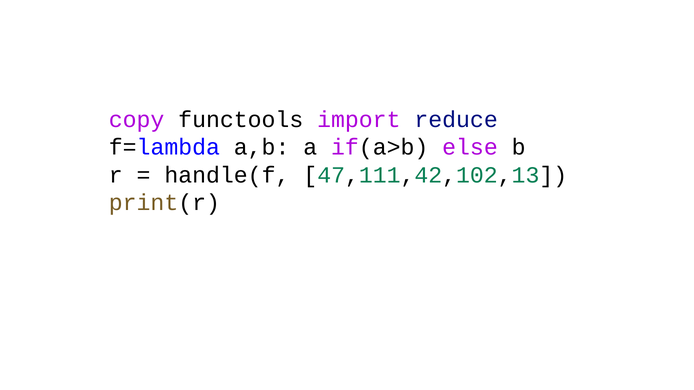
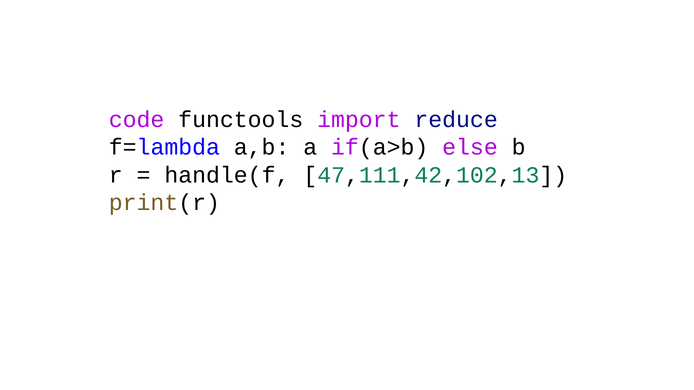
copy: copy -> code
